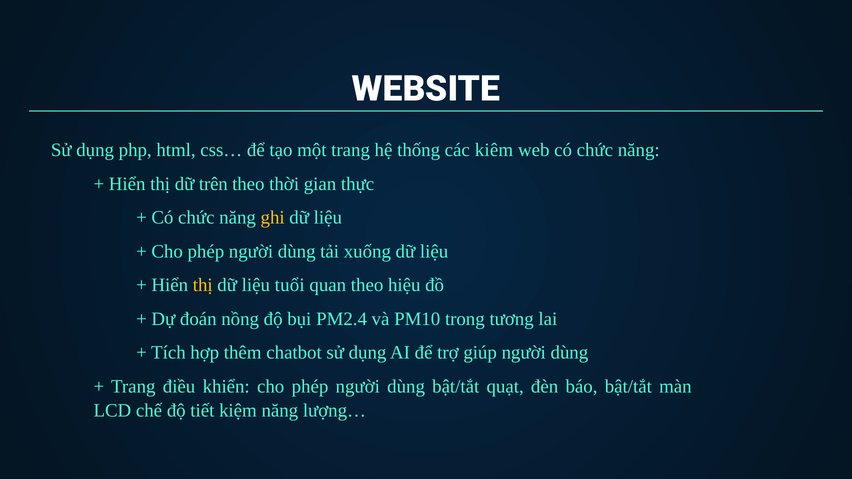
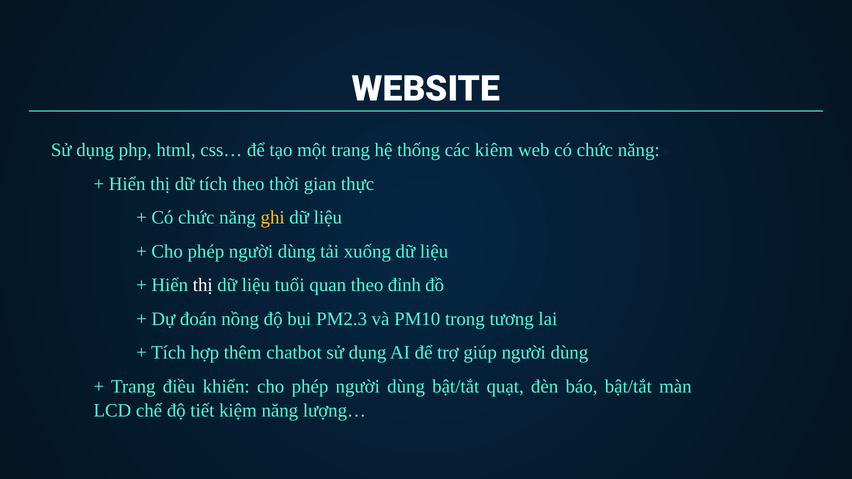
dữ trên: trên -> tích
thị at (203, 285) colour: yellow -> white
hiệu: hiệu -> đỉnh
PM2.4: PM2.4 -> PM2.3
